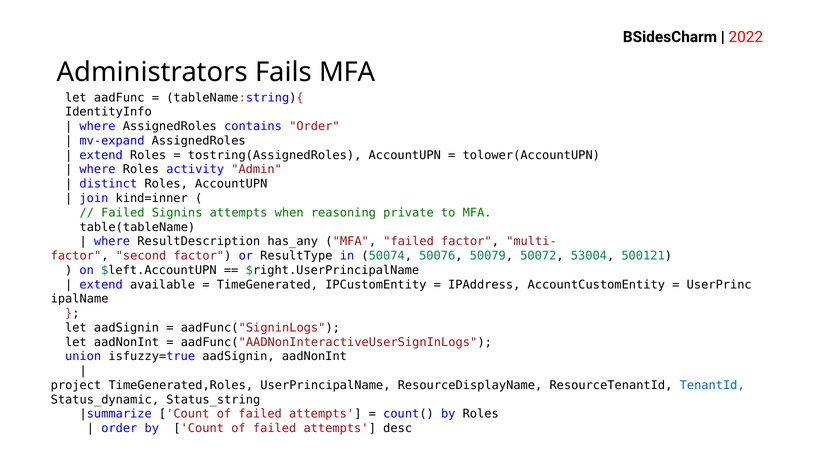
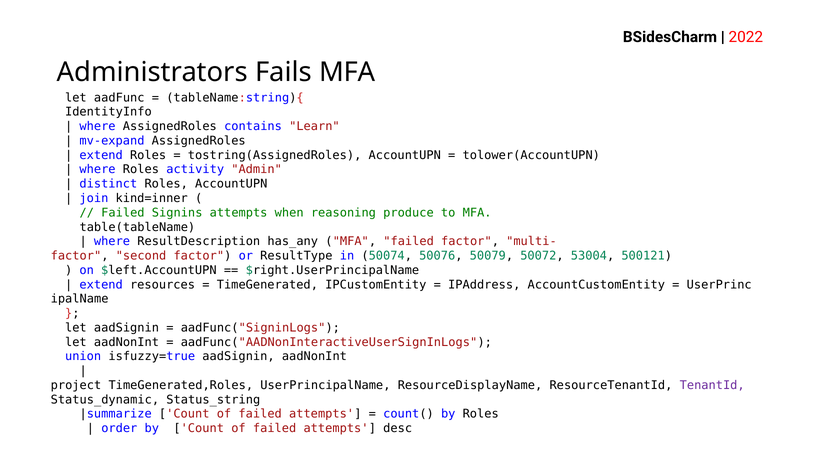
contains Order: Order -> Learn
private: private -> produce
available: available -> resources
TenantId colour: blue -> purple
